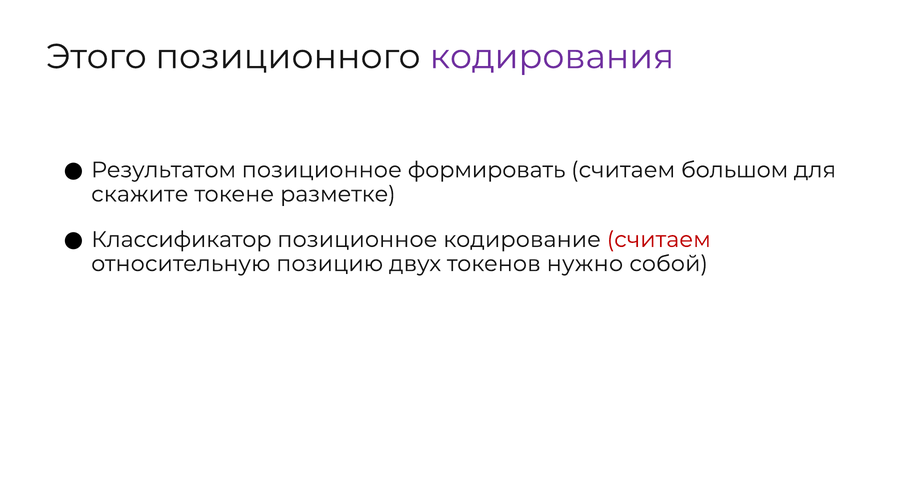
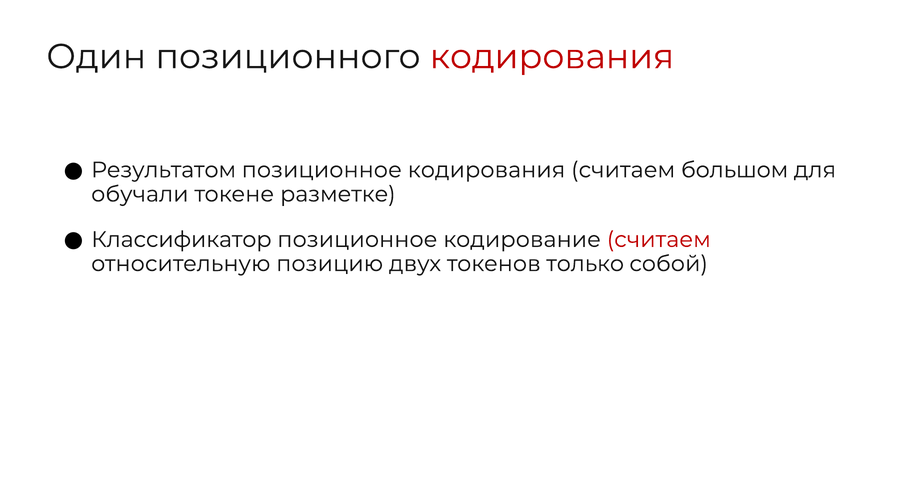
Этого: Этого -> Один
кодирования at (552, 57) colour: purple -> red
позиционное формировать: формировать -> кодирования
скажите: скажите -> обучали
нужно: нужно -> только
